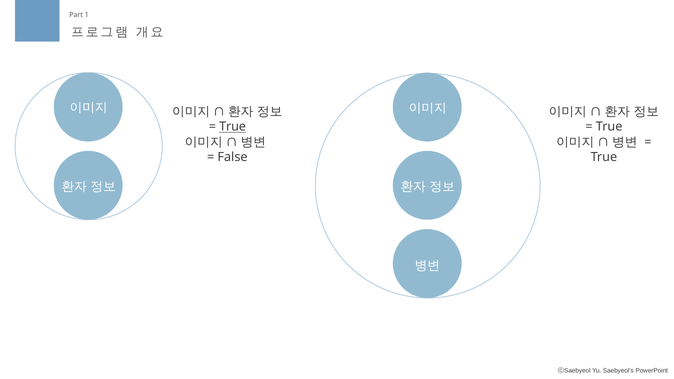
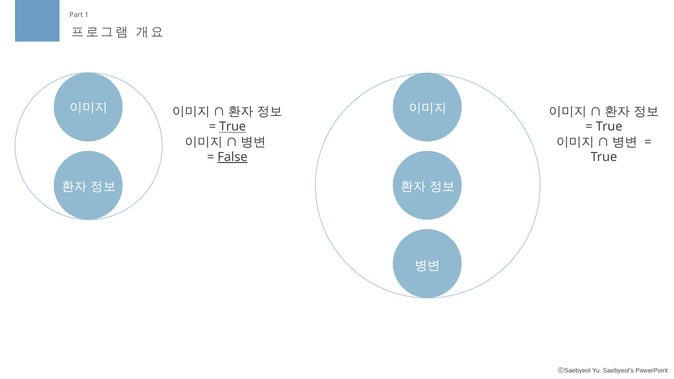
False underline: none -> present
